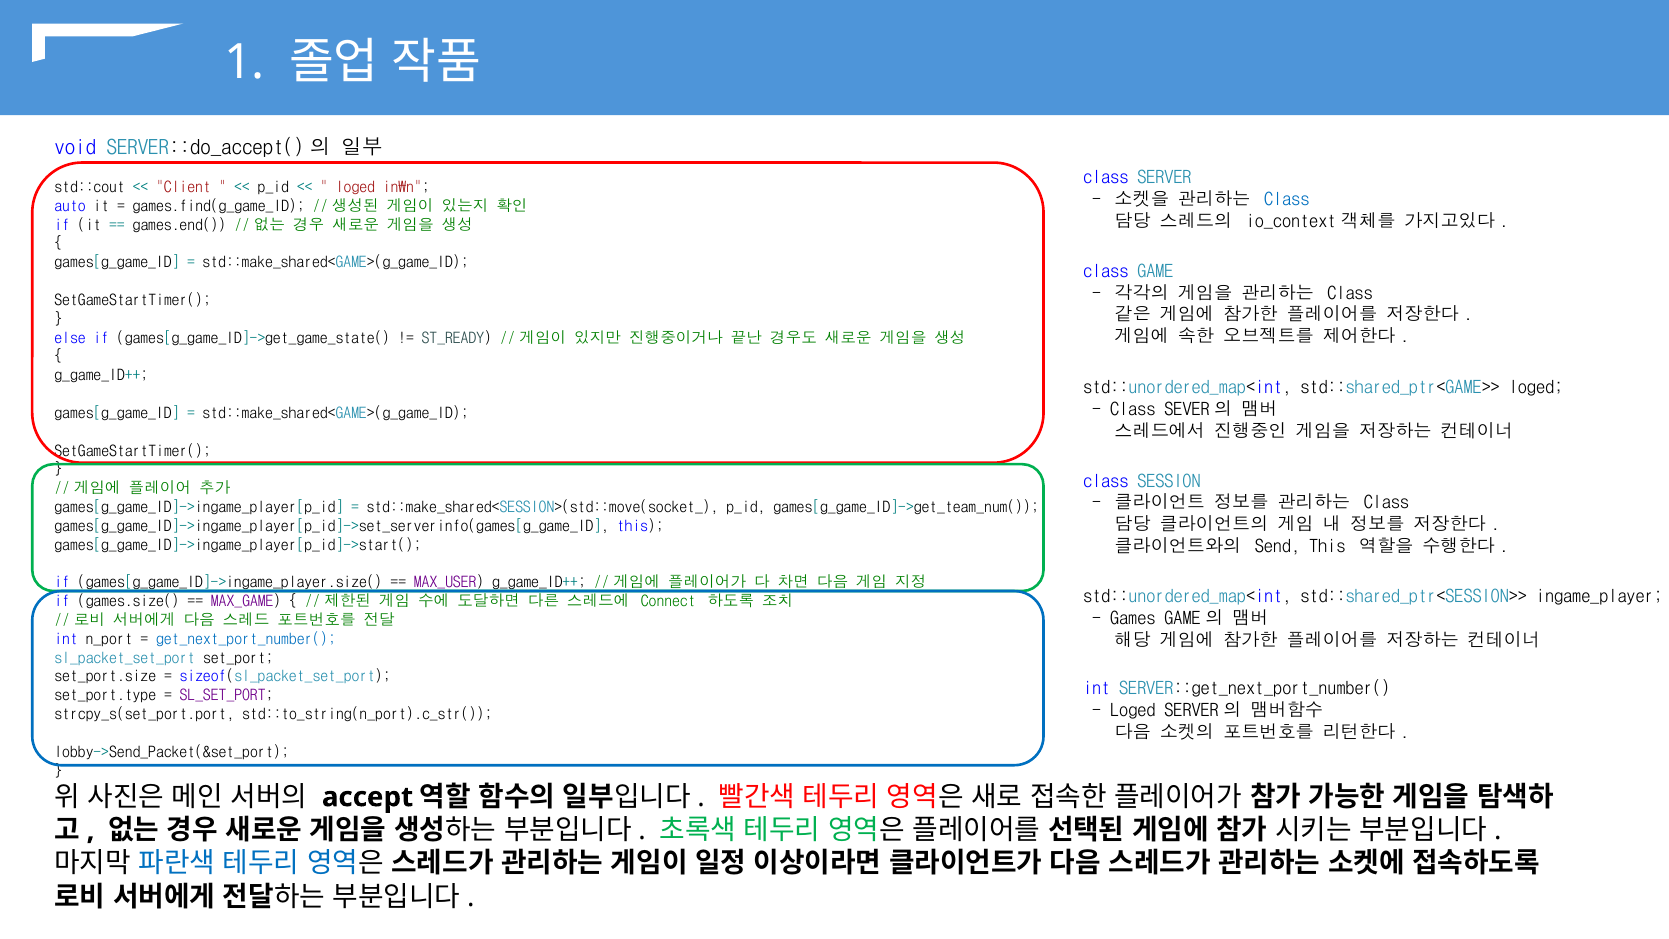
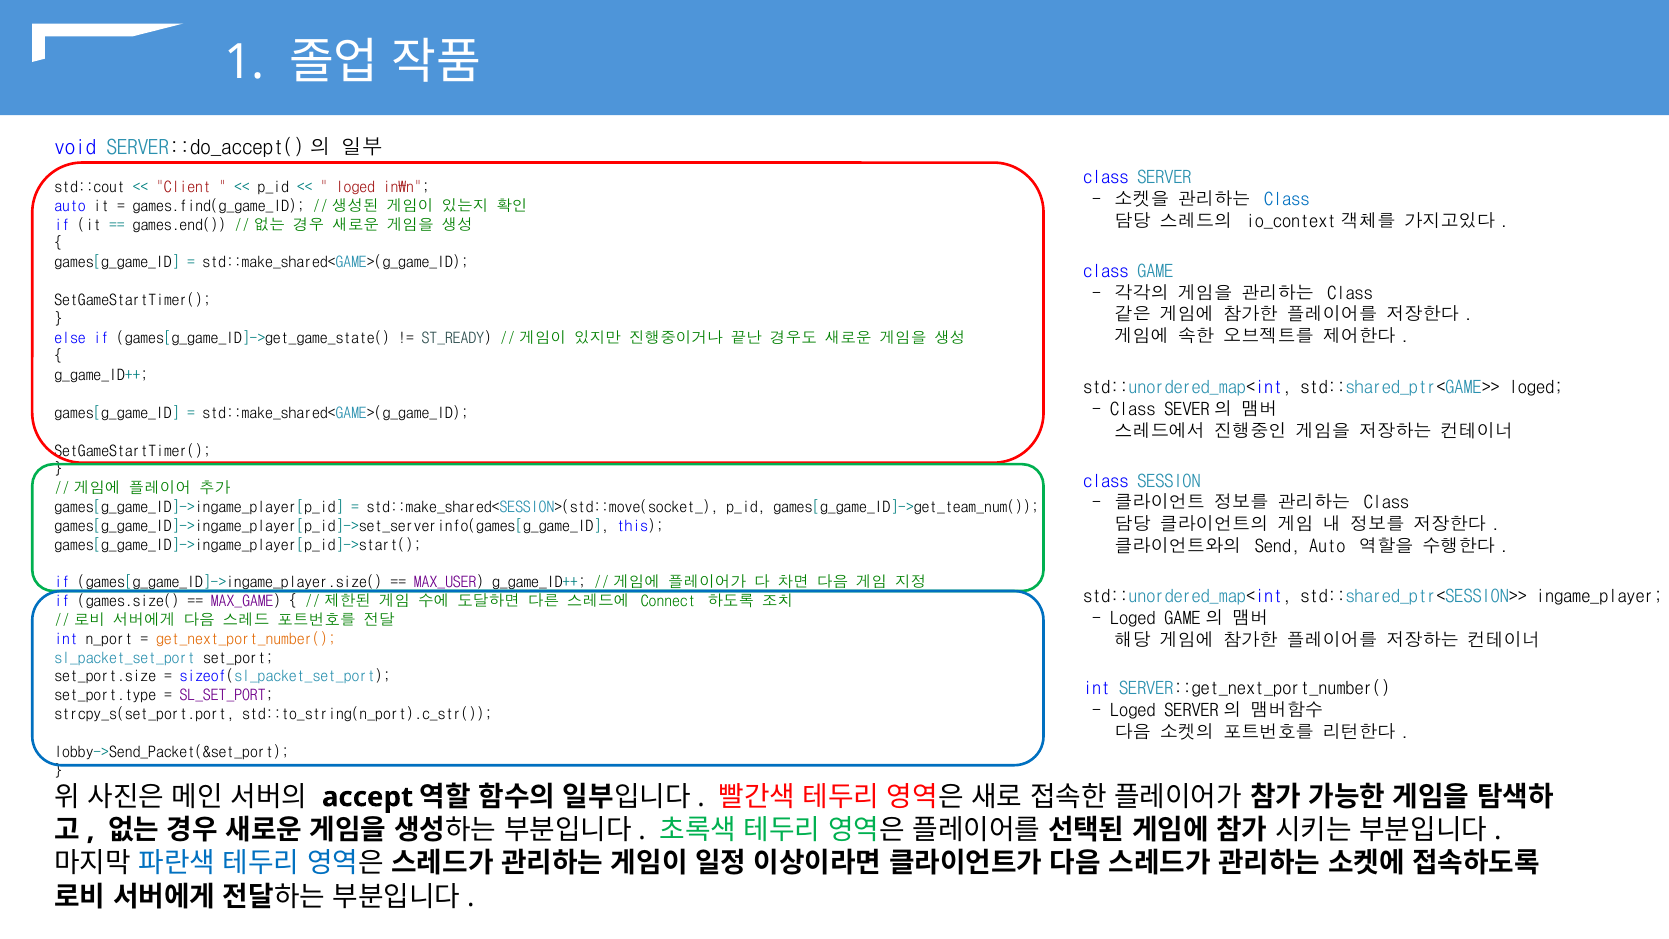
Send This: This -> Auto
Games at (1133, 618): Games -> Loged
get_next_port_number( colour: blue -> orange
